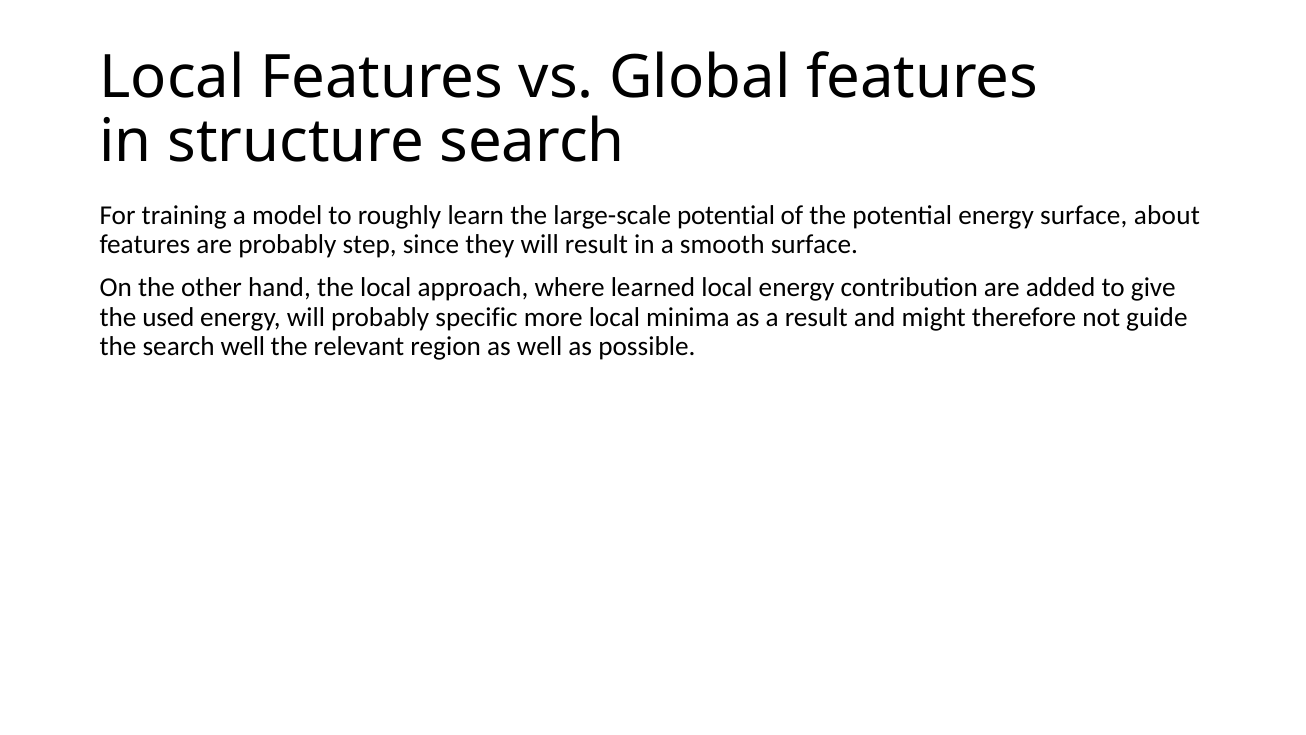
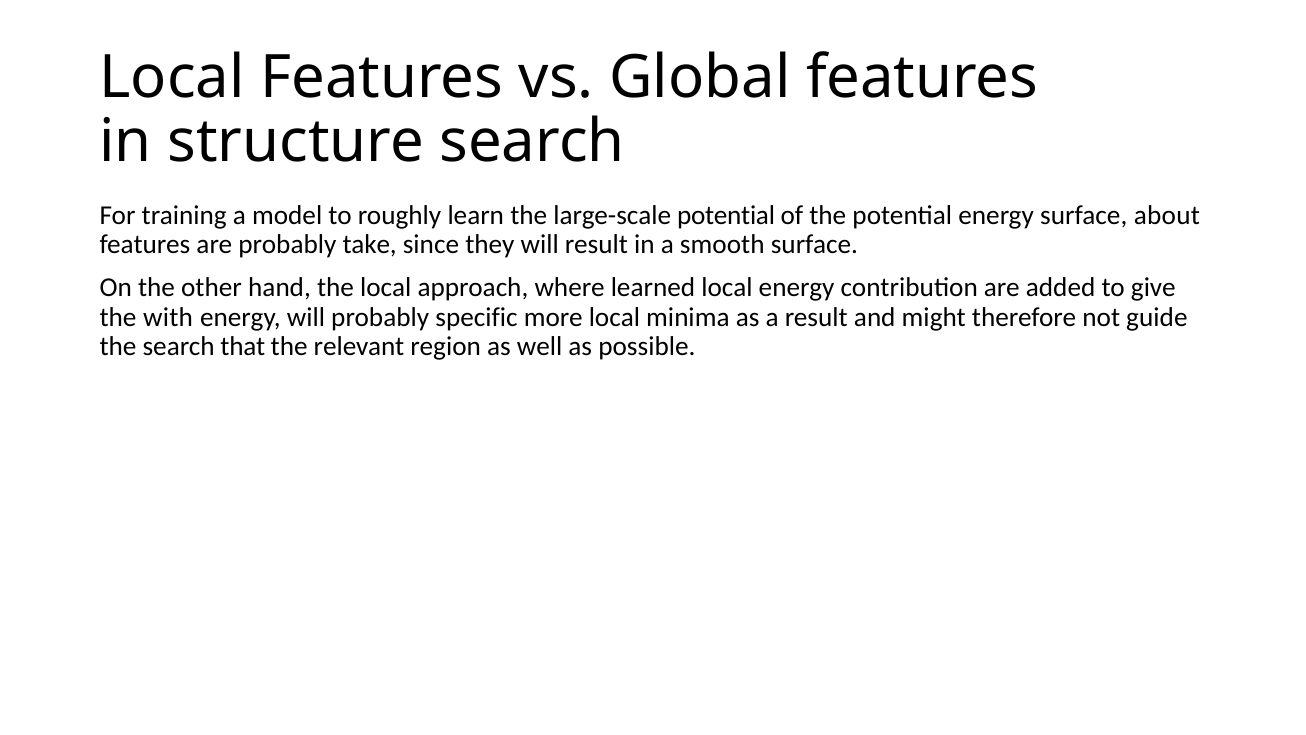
step: step -> take
used: used -> with
search well: well -> that
